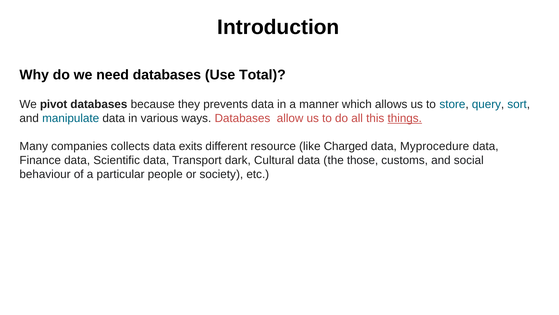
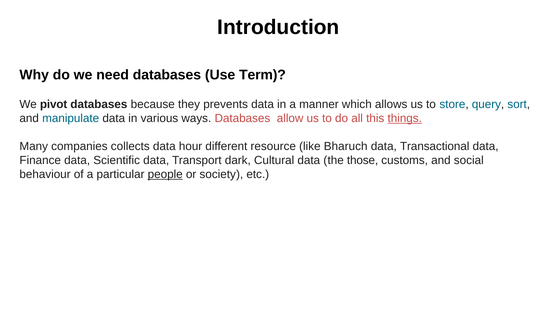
Total: Total -> Term
exits: exits -> hour
Charged: Charged -> Bharuch
Myprocedure: Myprocedure -> Transactional
people underline: none -> present
